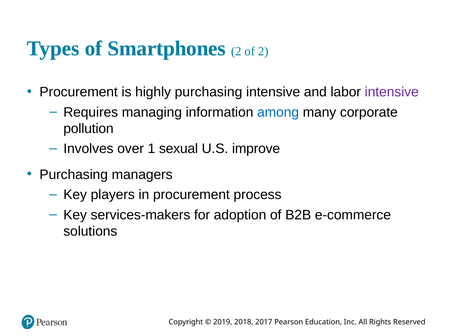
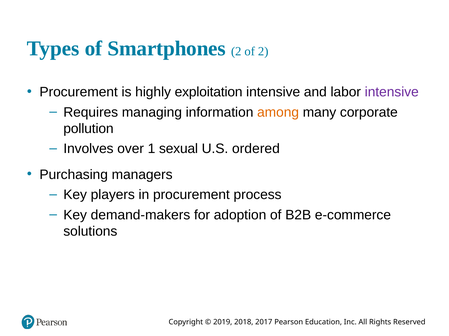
highly purchasing: purchasing -> exploitation
among colour: blue -> orange
improve: improve -> ordered
services-makers: services-makers -> demand-makers
